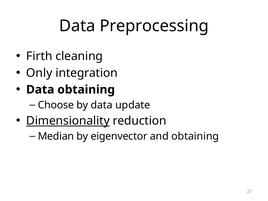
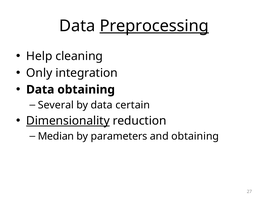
Preprocessing underline: none -> present
Firth: Firth -> Help
Choose: Choose -> Several
update: update -> certain
eigenvector: eigenvector -> parameters
